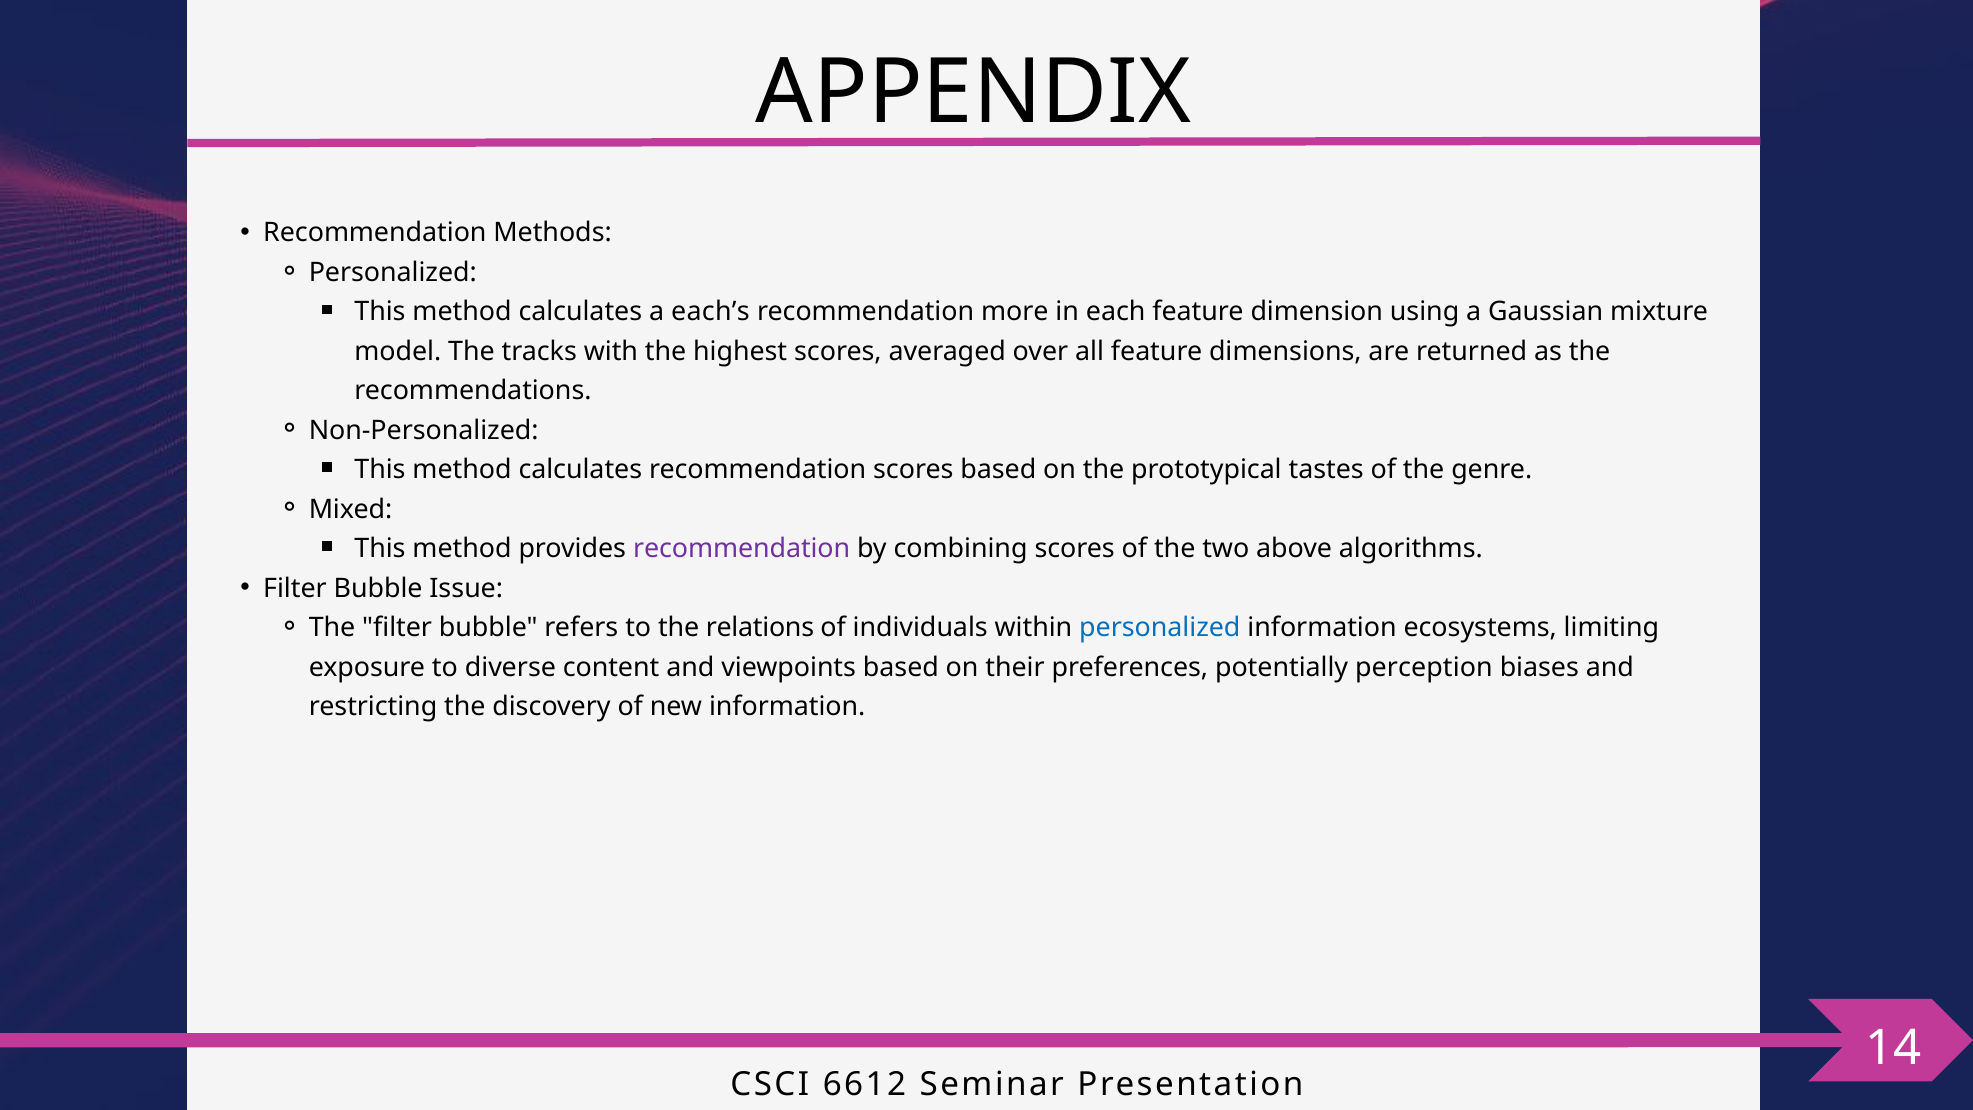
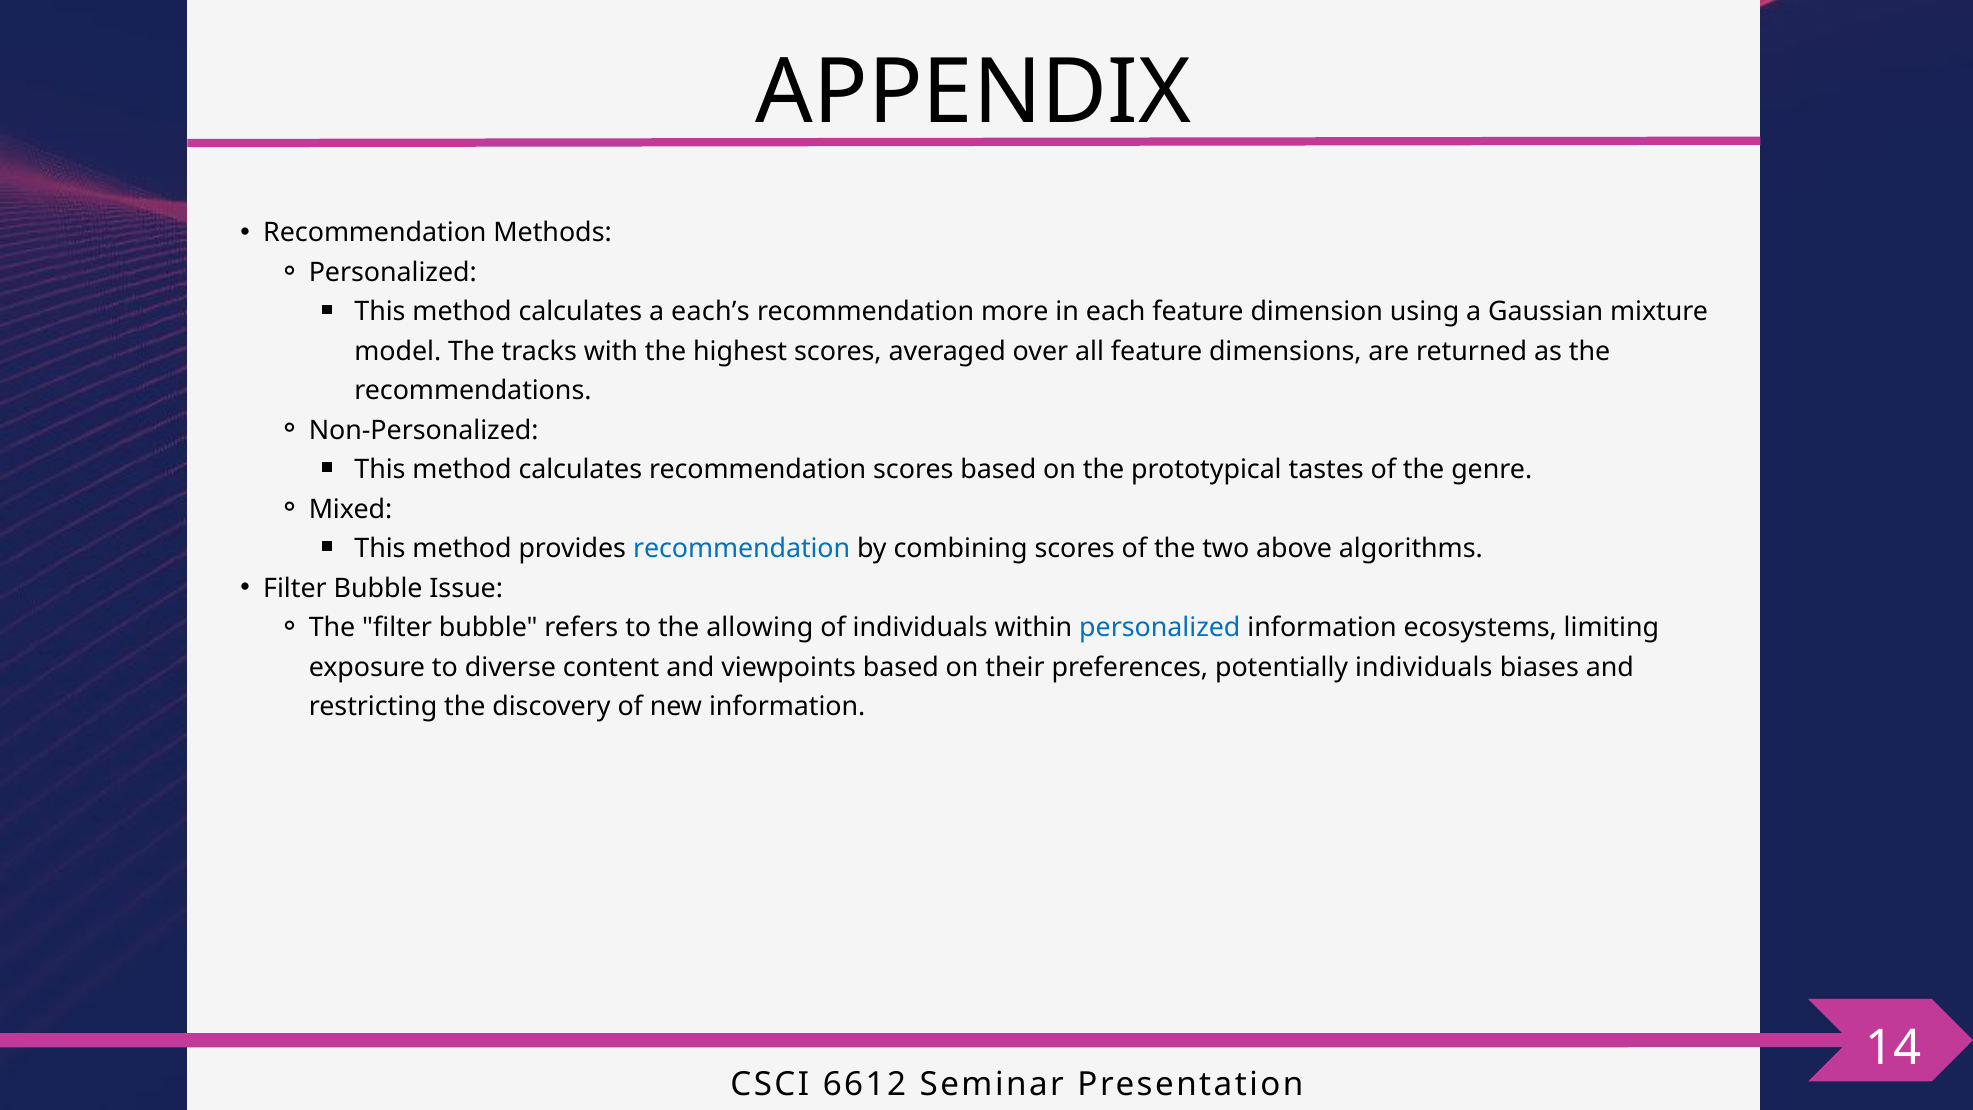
recommendation at (742, 549) colour: purple -> blue
relations: relations -> allowing
potentially perception: perception -> individuals
